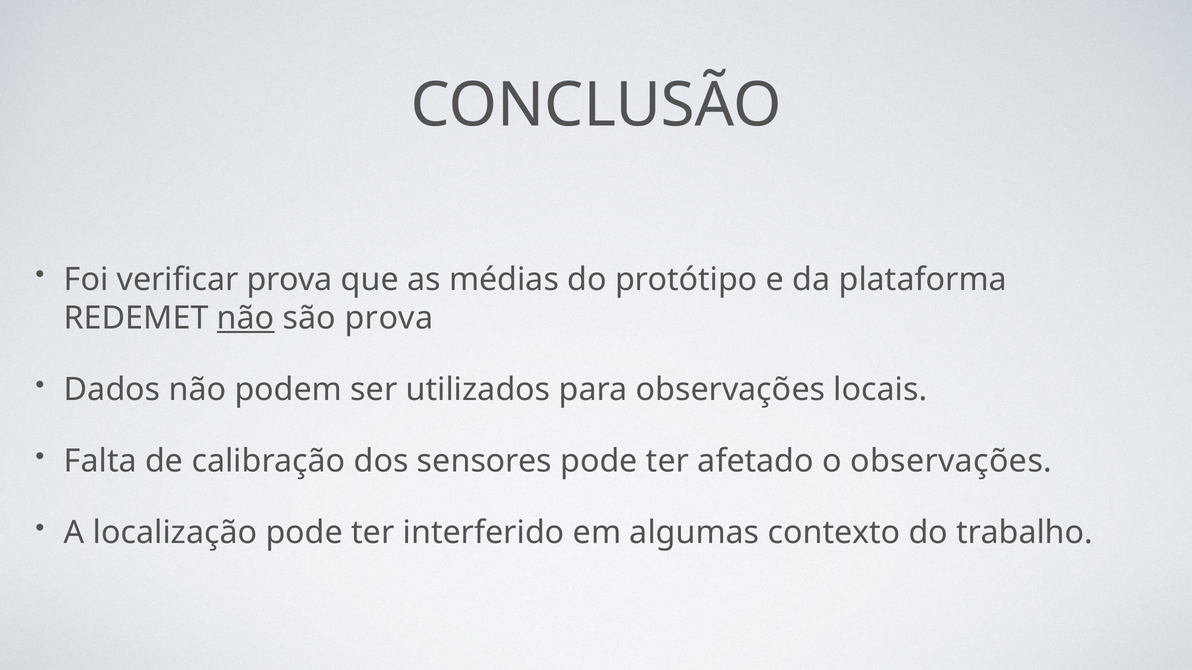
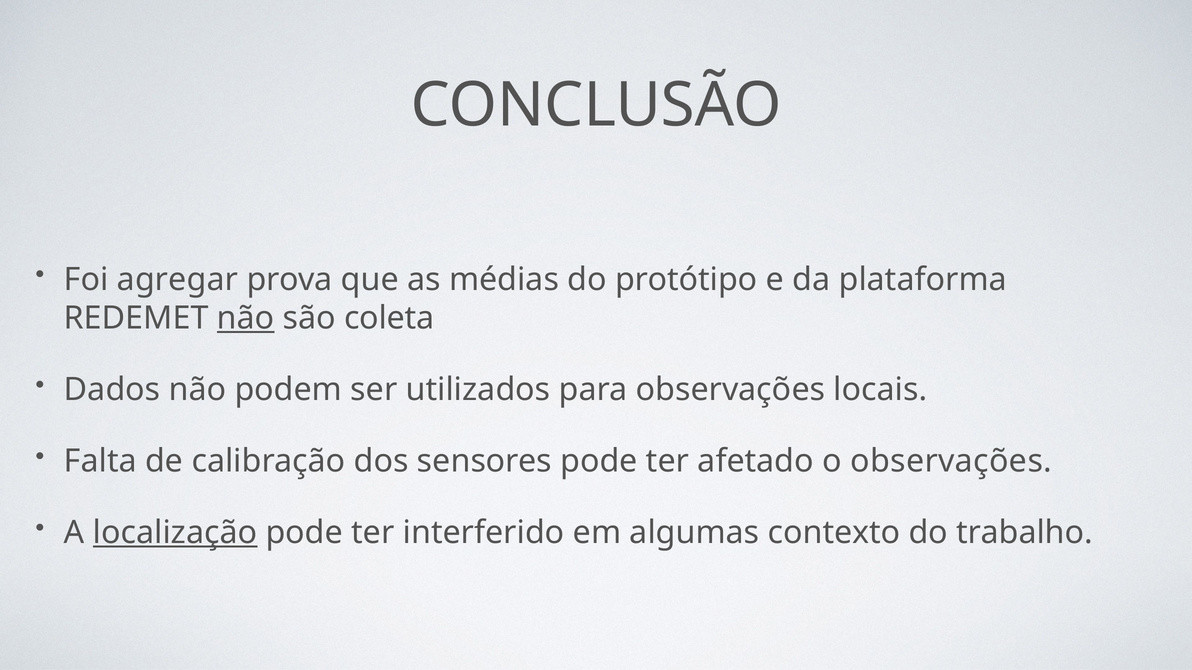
verificar: verificar -> agregar
são prova: prova -> coleta
localização underline: none -> present
